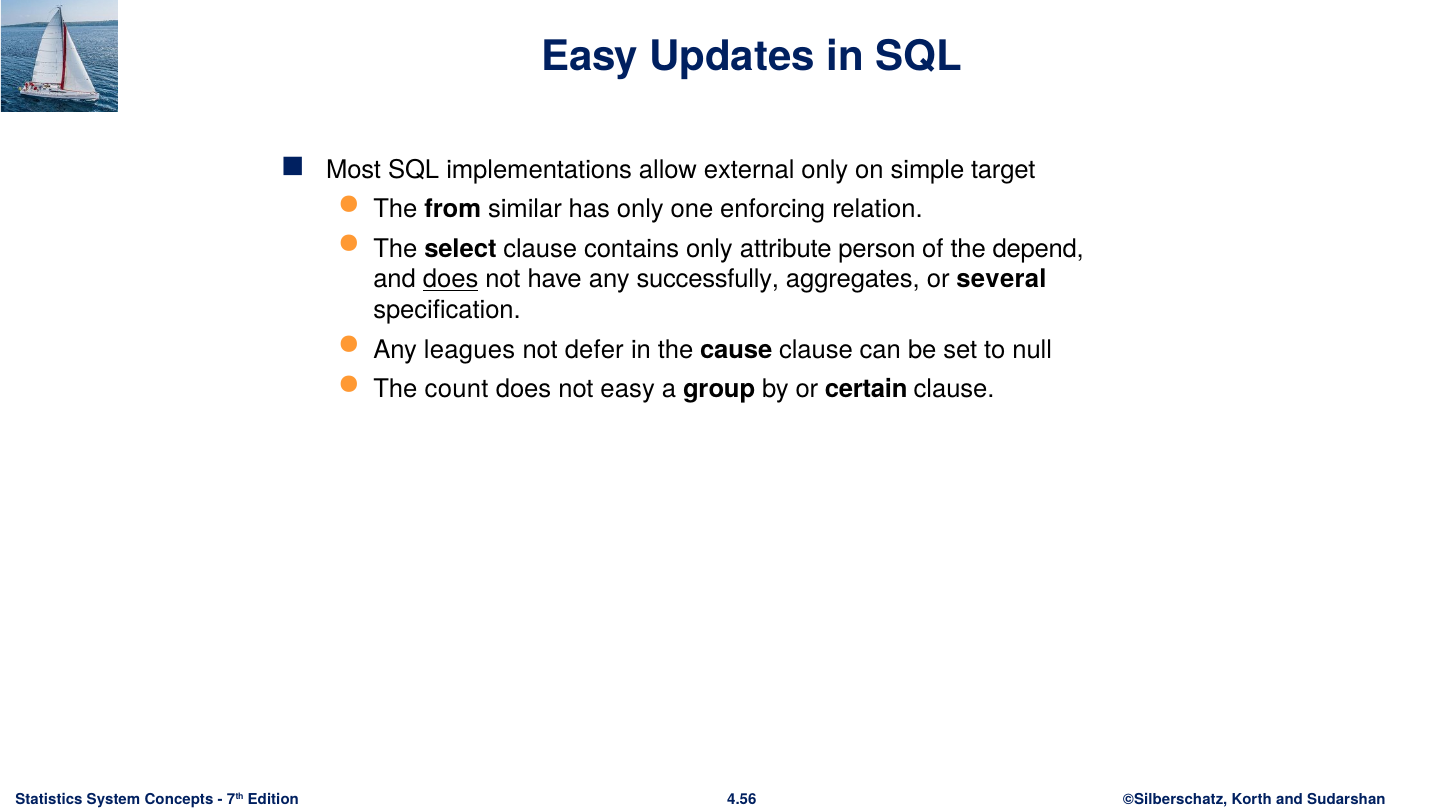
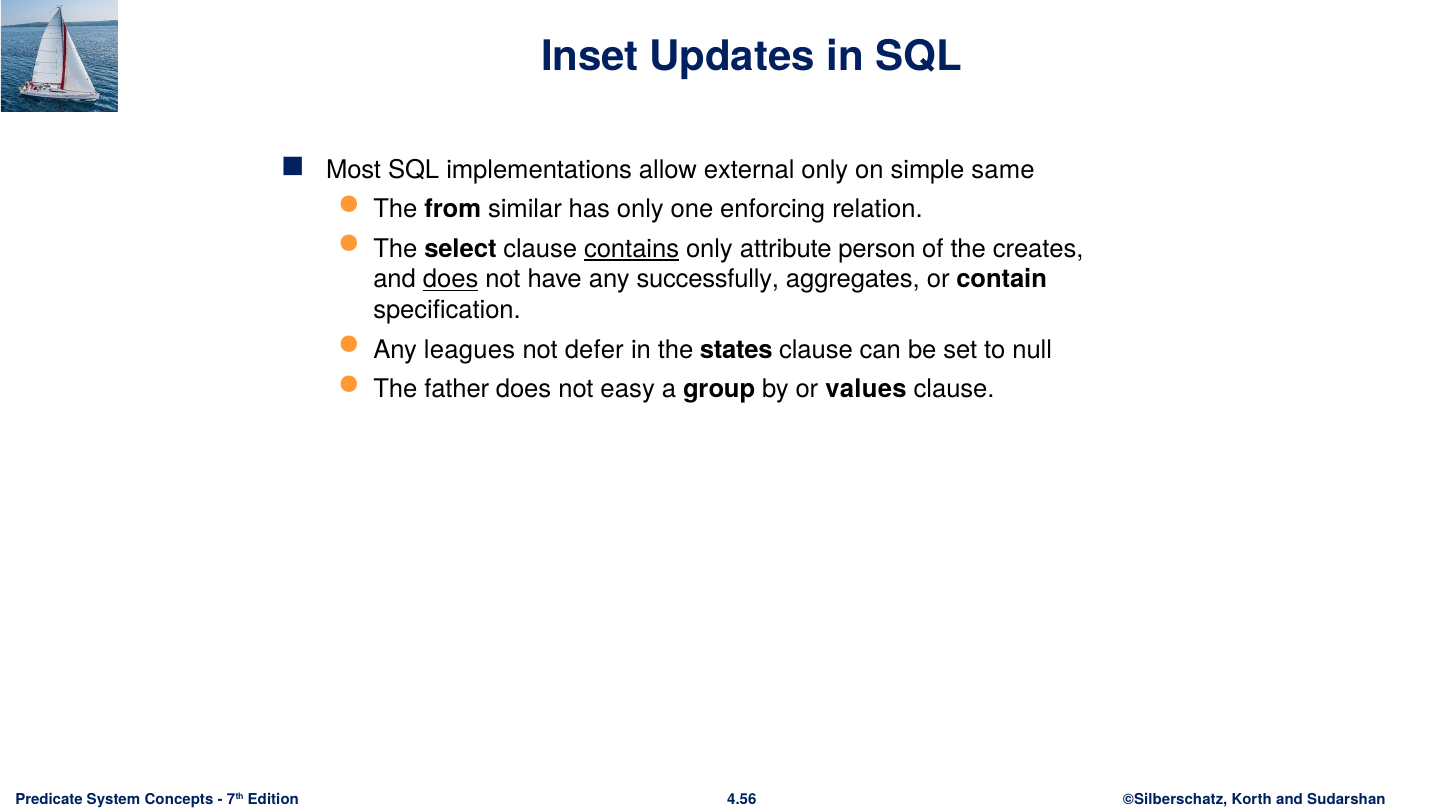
Easy at (590, 56): Easy -> Inset
target: target -> same
contains underline: none -> present
depend: depend -> creates
several: several -> contain
cause: cause -> states
count: count -> father
certain: certain -> values
Statistics: Statistics -> Predicate
